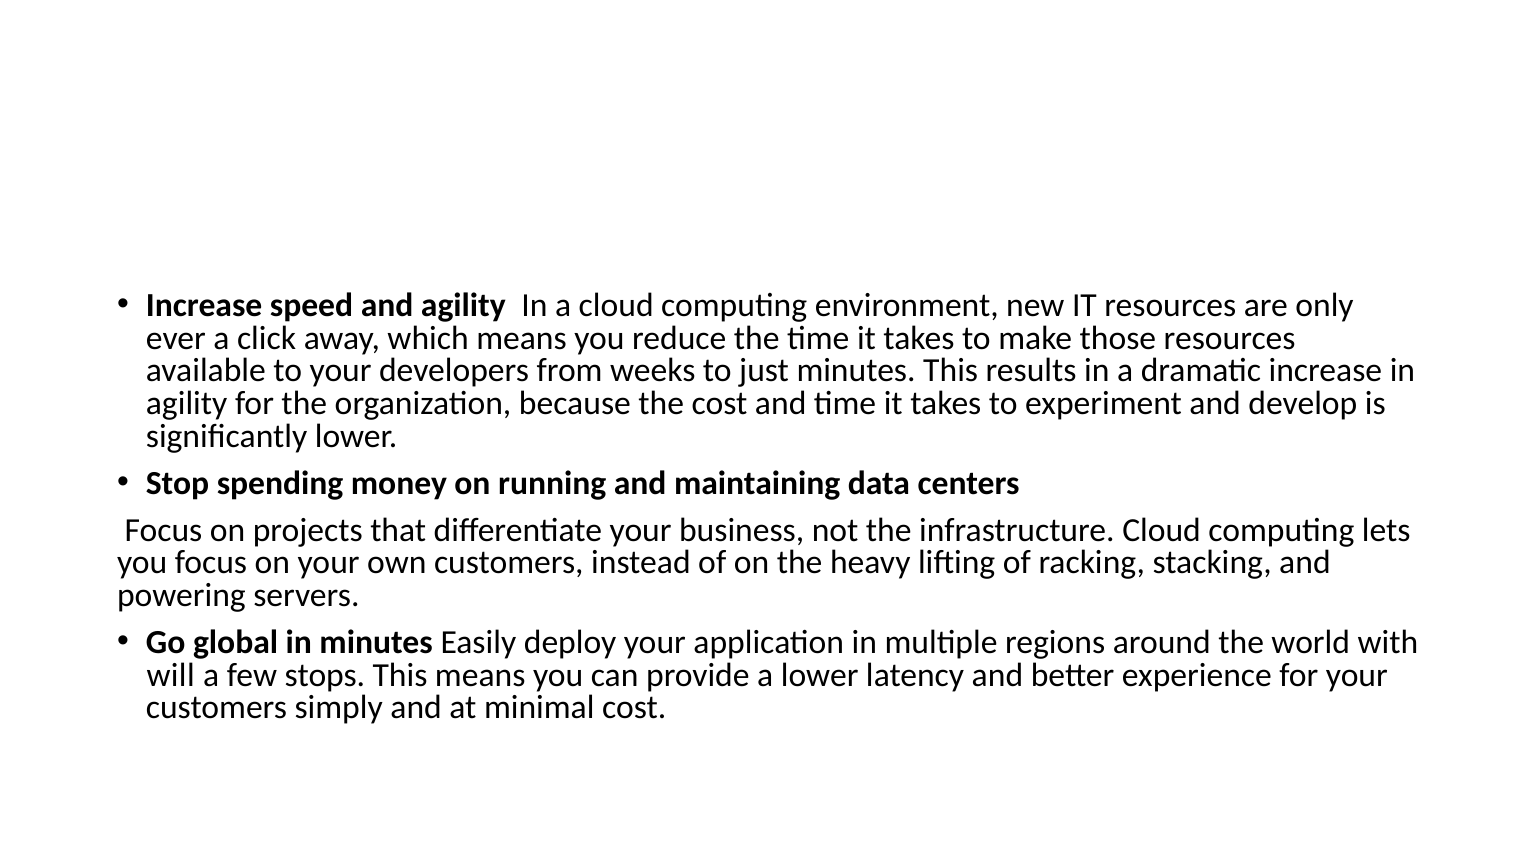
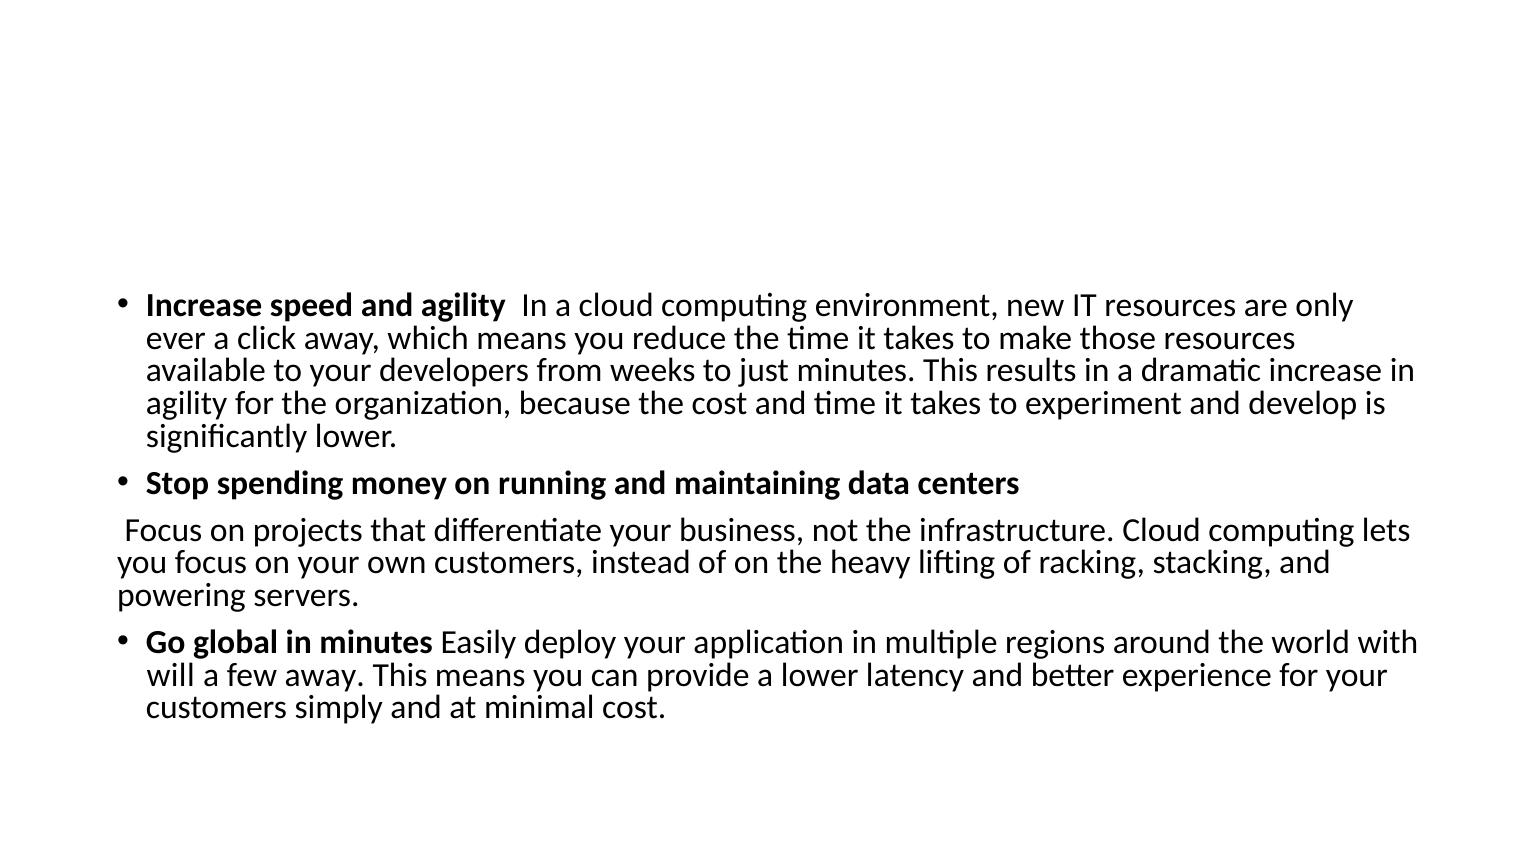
few stops: stops -> away
